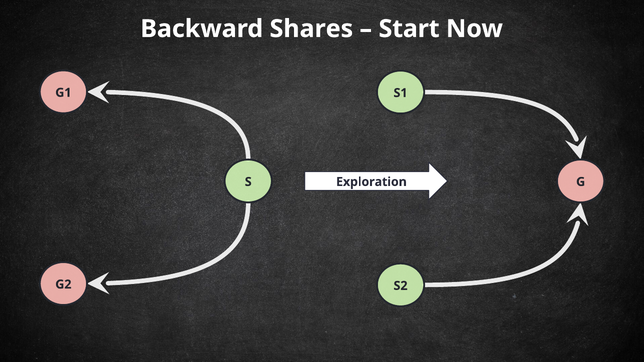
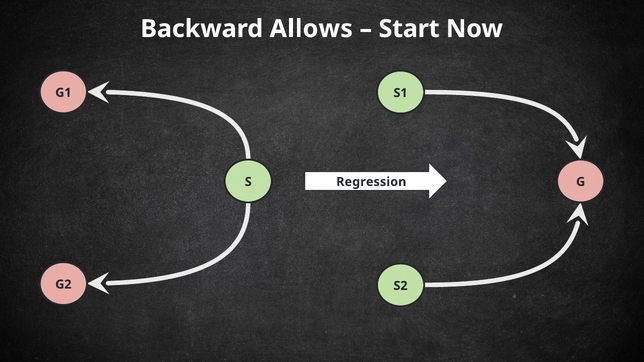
Shares: Shares -> Allows
Exploration: Exploration -> Regression
